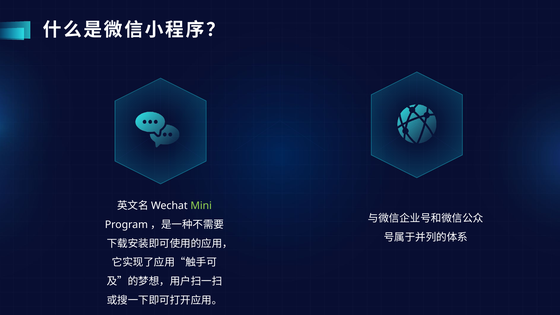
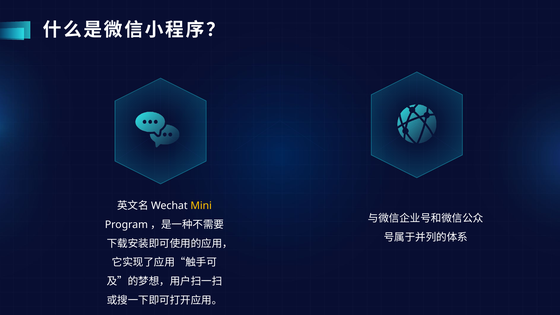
Mini colour: light green -> yellow
